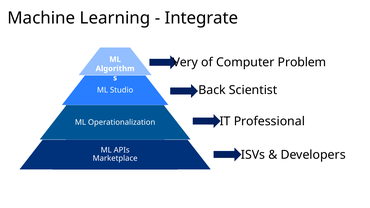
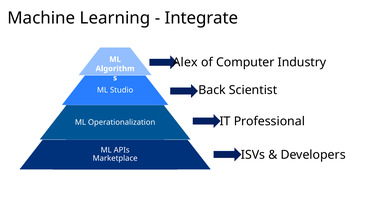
Very: Very -> Alex
Problem: Problem -> Industry
